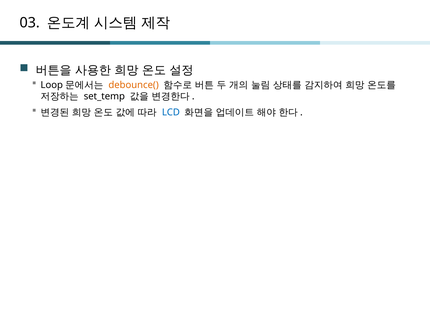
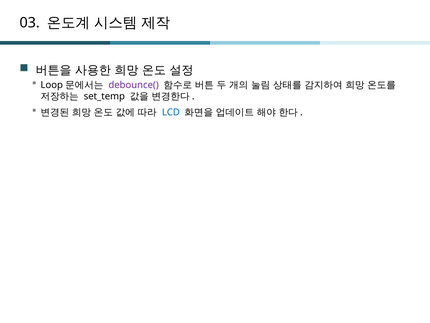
debounce( colour: orange -> purple
